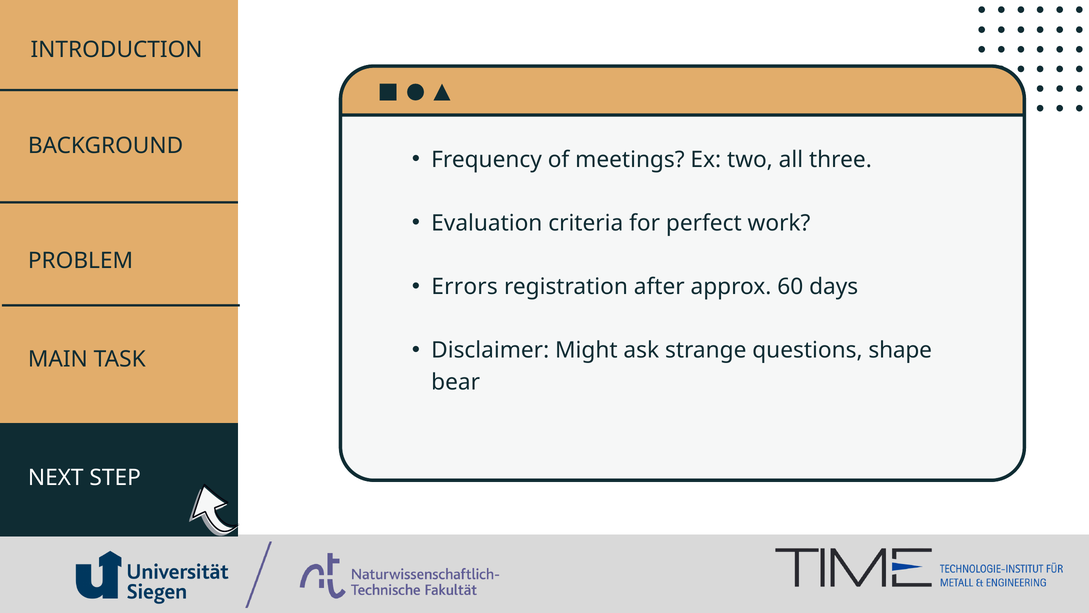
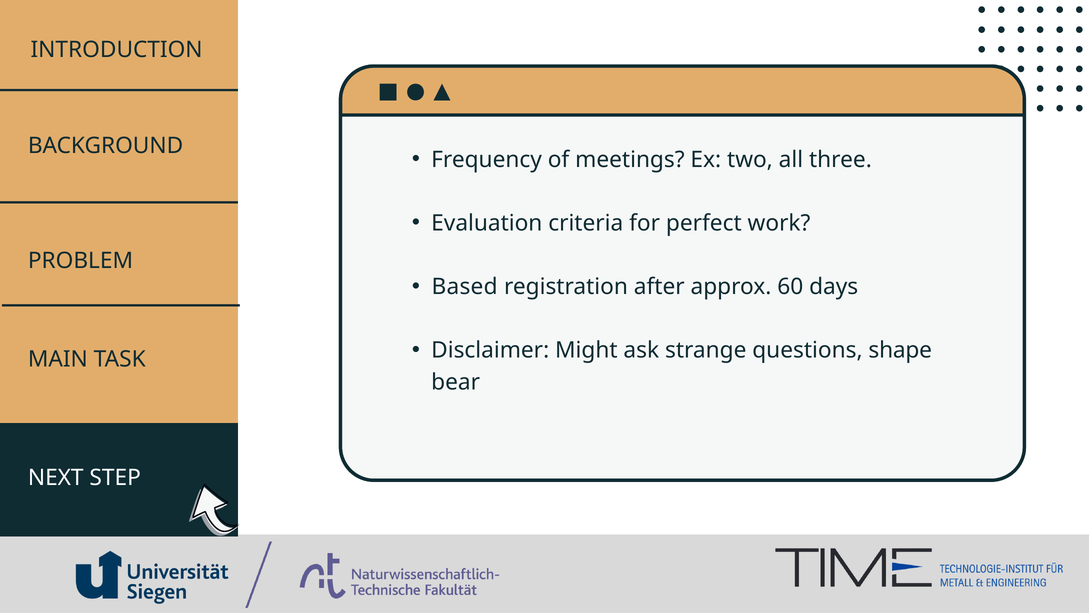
Errors: Errors -> Based
